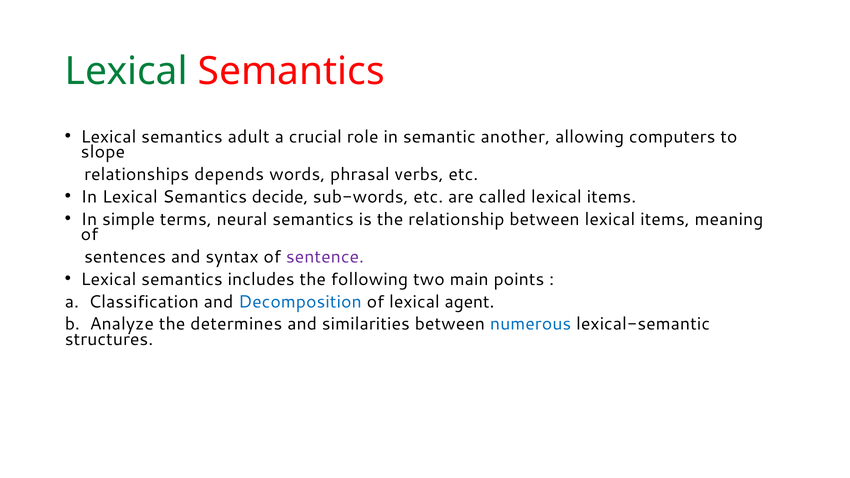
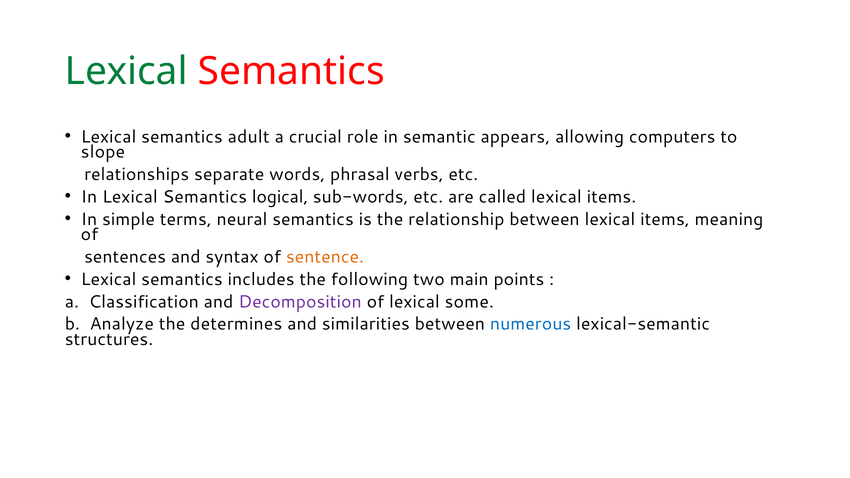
another: another -> appears
depends: depends -> separate
decide: decide -> logical
sentence colour: purple -> orange
Decomposition colour: blue -> purple
agent: agent -> some
